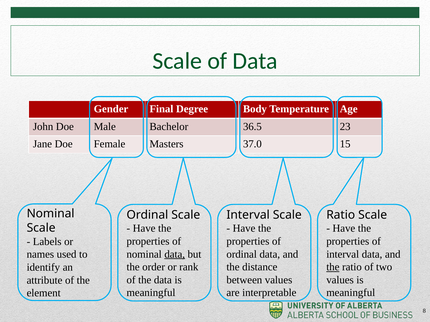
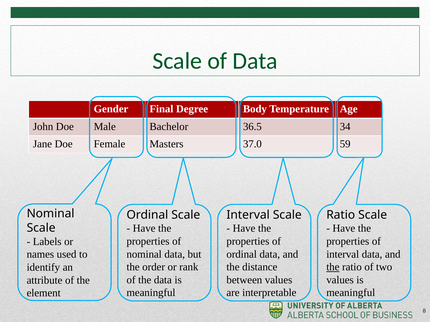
23: 23 -> 34
15: 15 -> 59
data at (175, 255) underline: present -> none
